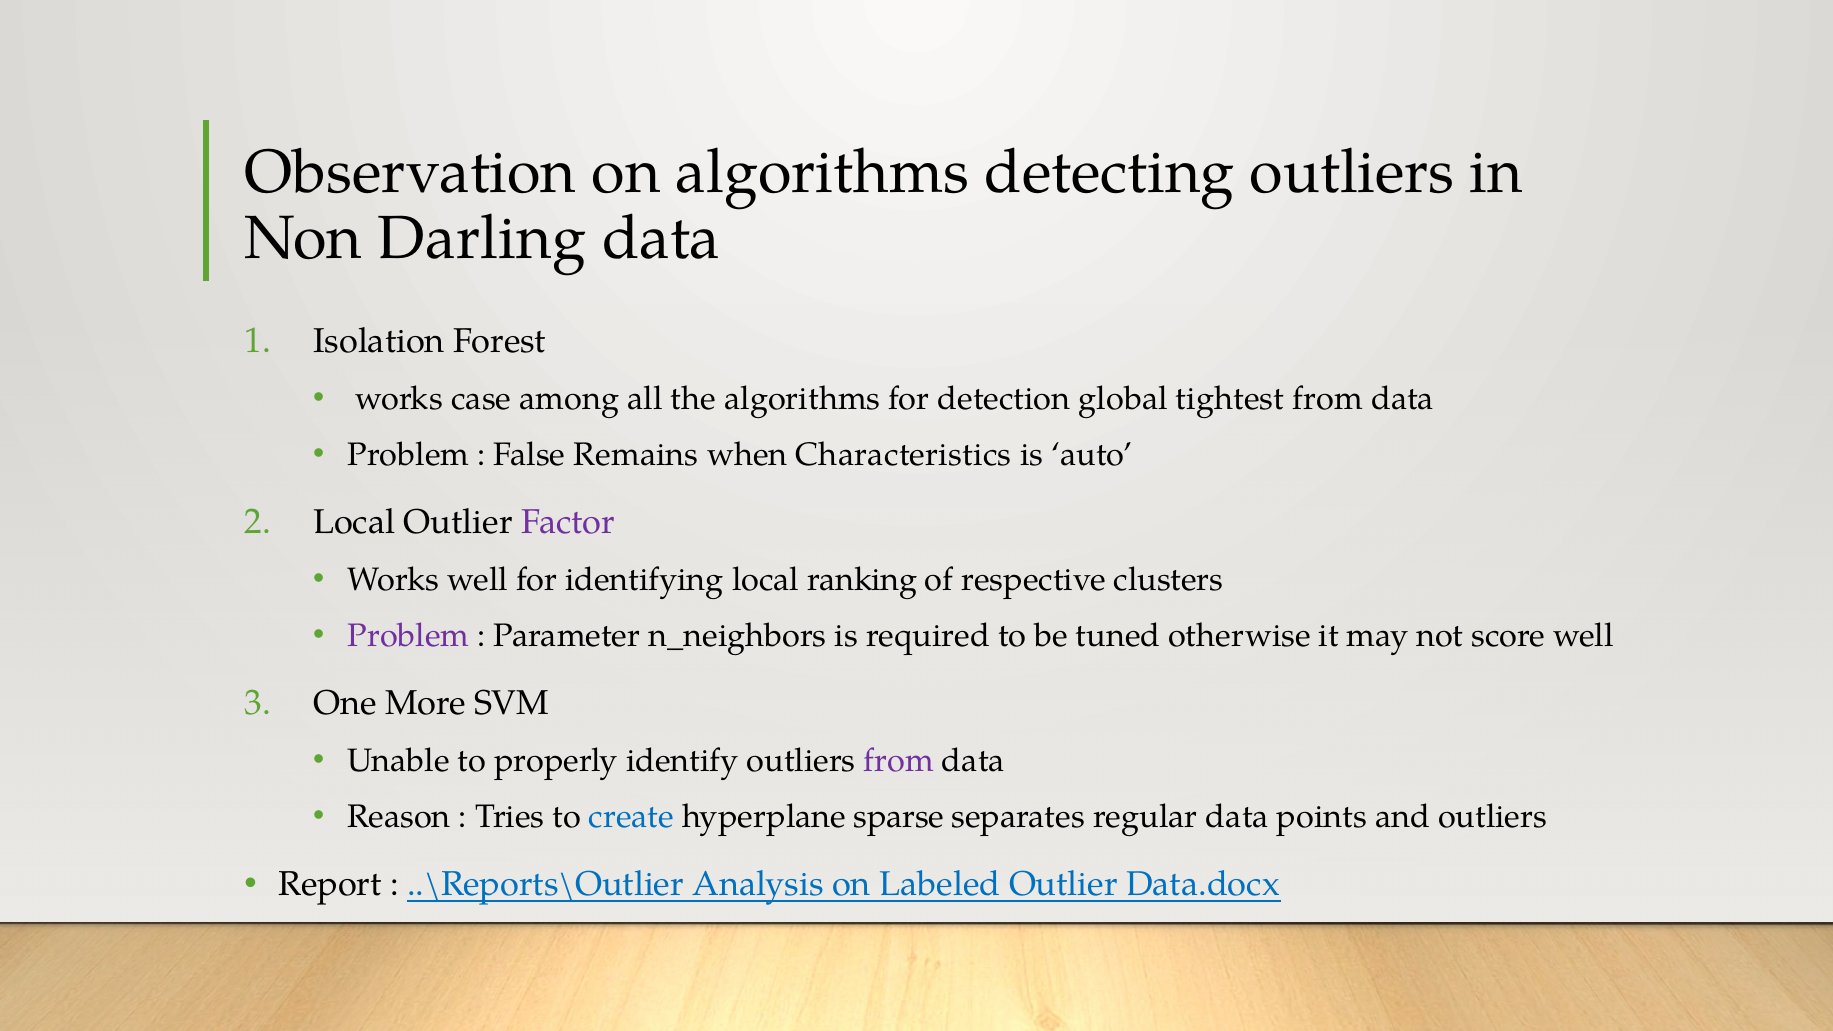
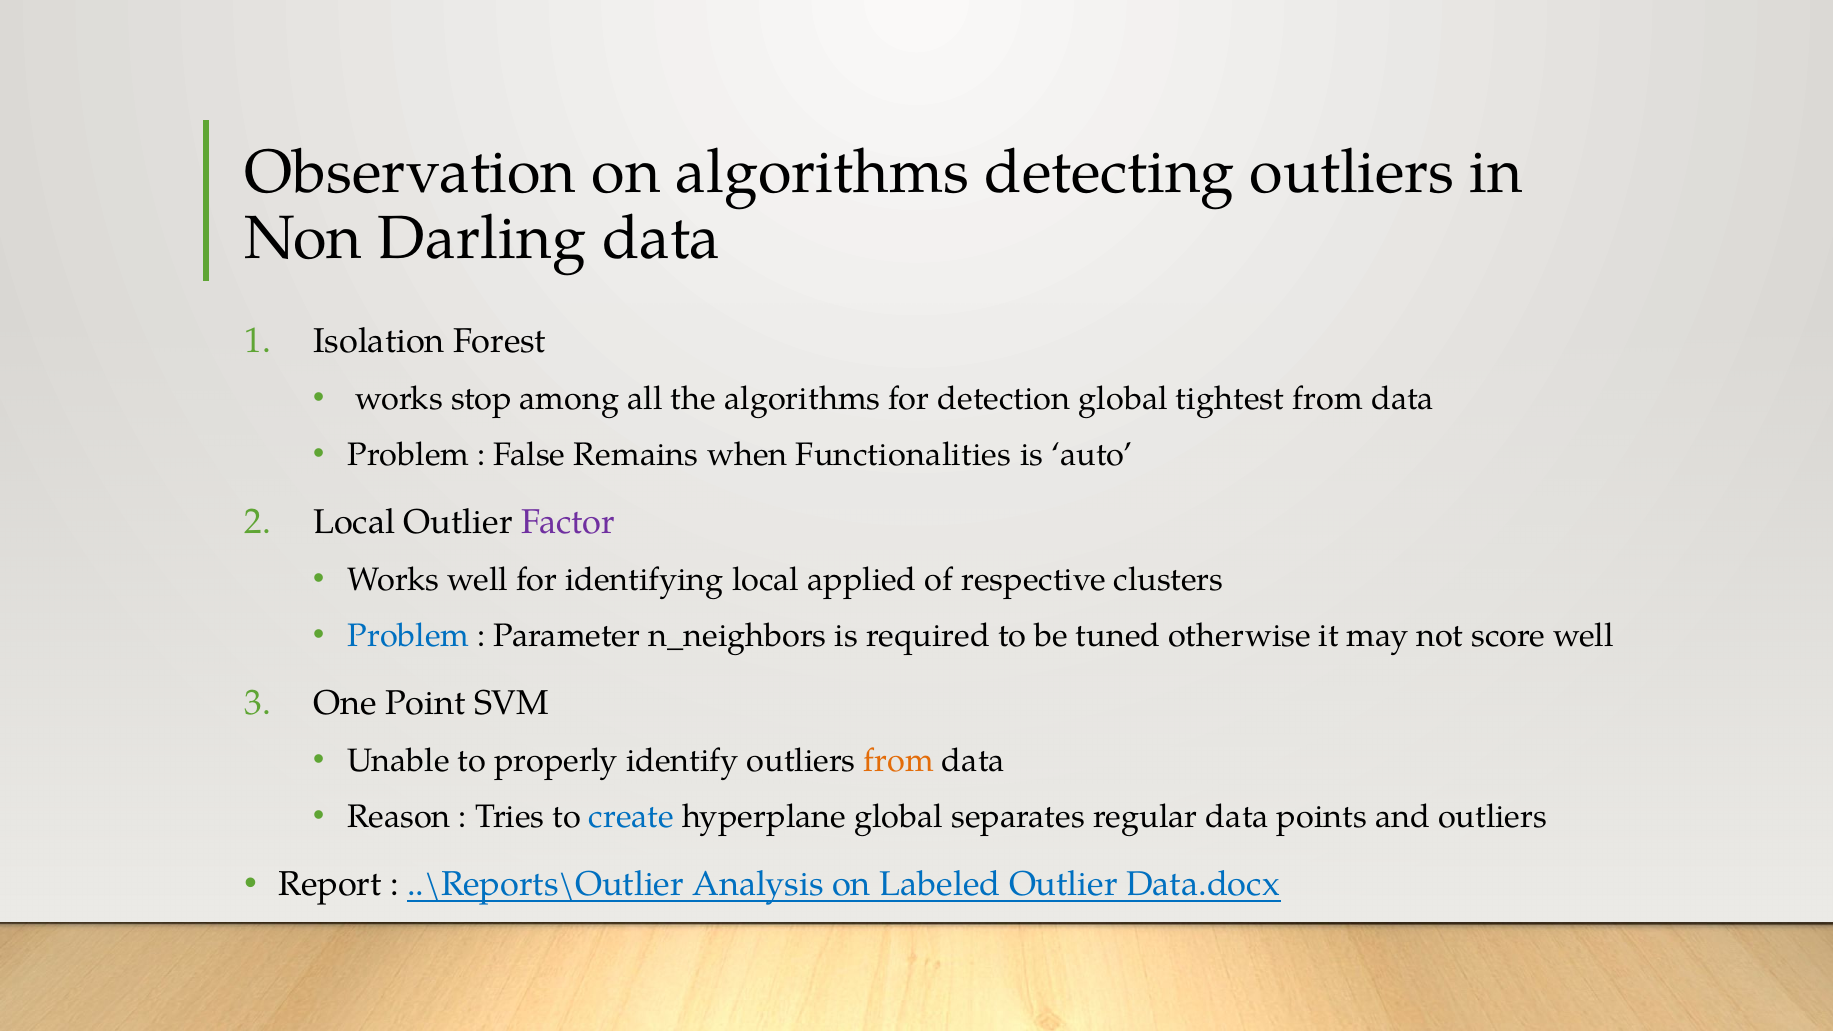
case: case -> stop
Characteristics: Characteristics -> Functionalities
ranking: ranking -> applied
Problem at (409, 636) colour: purple -> blue
More: More -> Point
from at (899, 761) colour: purple -> orange
hyperplane sparse: sparse -> global
